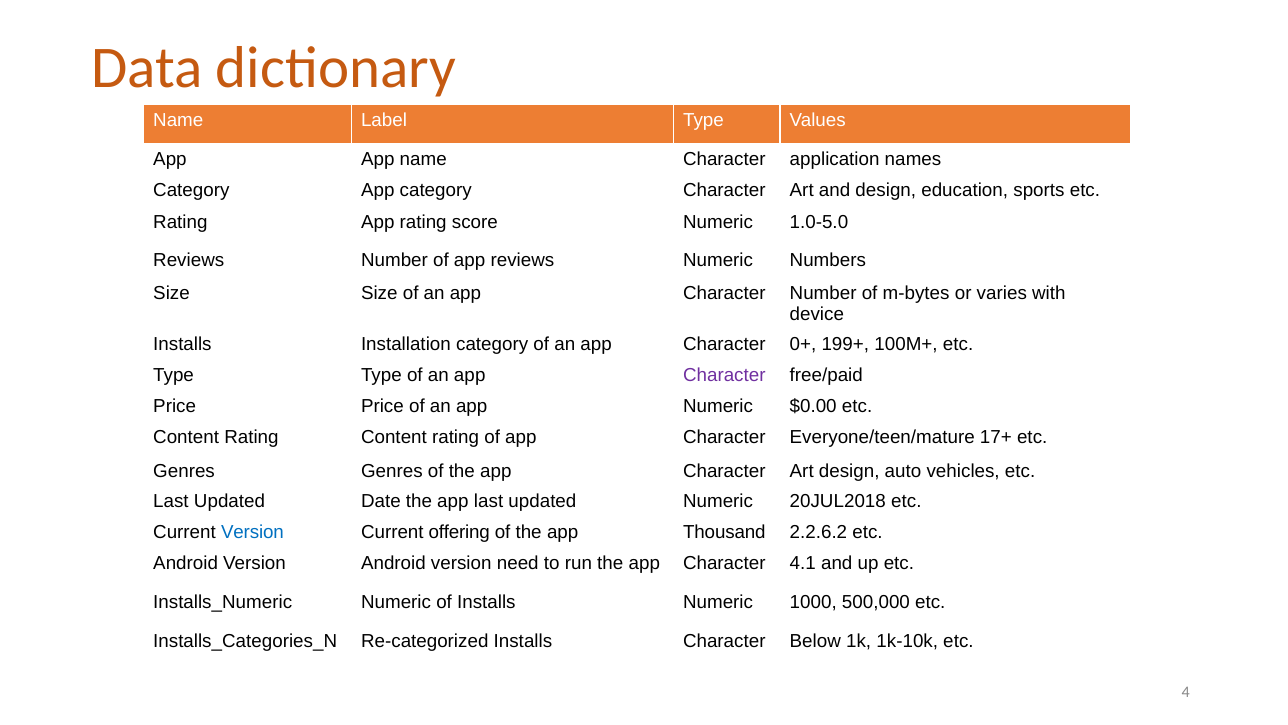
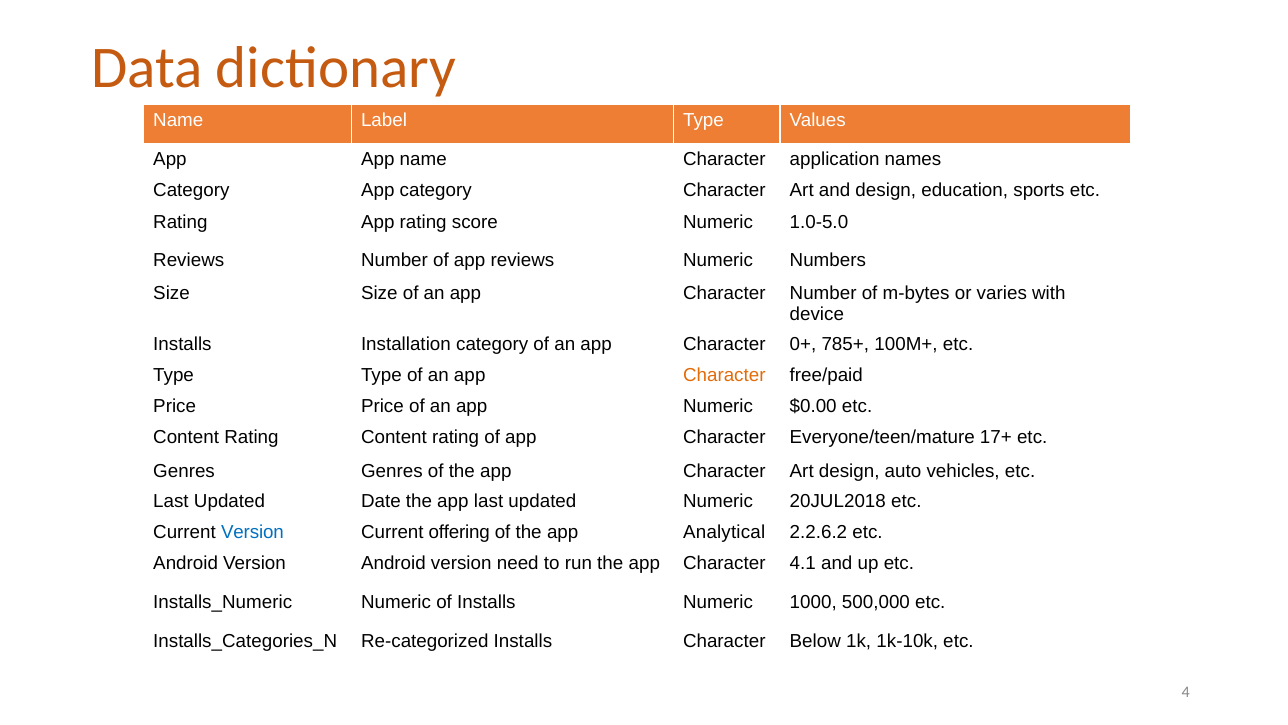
199+: 199+ -> 785+
Character at (724, 375) colour: purple -> orange
Thousand: Thousand -> Analytical
